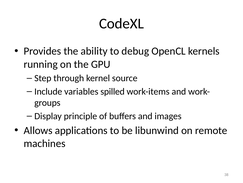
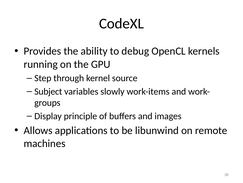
Include: Include -> Subject
spilled: spilled -> slowly
